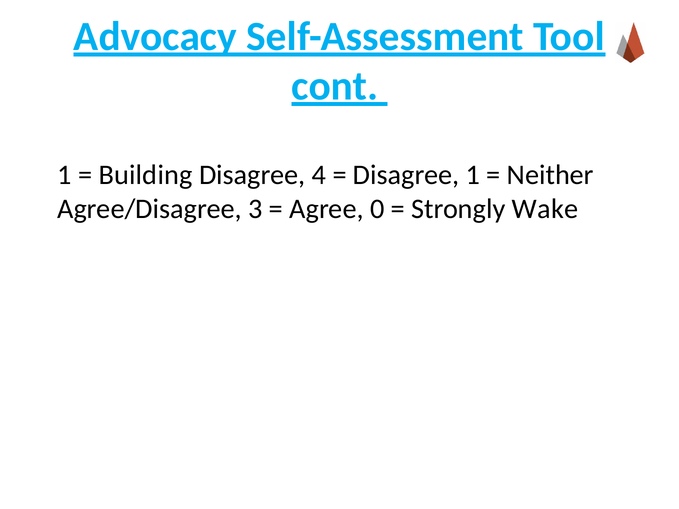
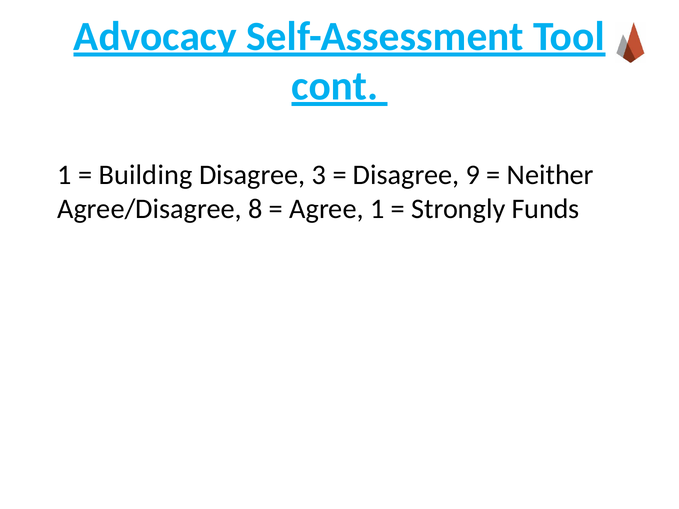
4: 4 -> 3
Disagree 1: 1 -> 9
3: 3 -> 8
Agree 0: 0 -> 1
Wake: Wake -> Funds
